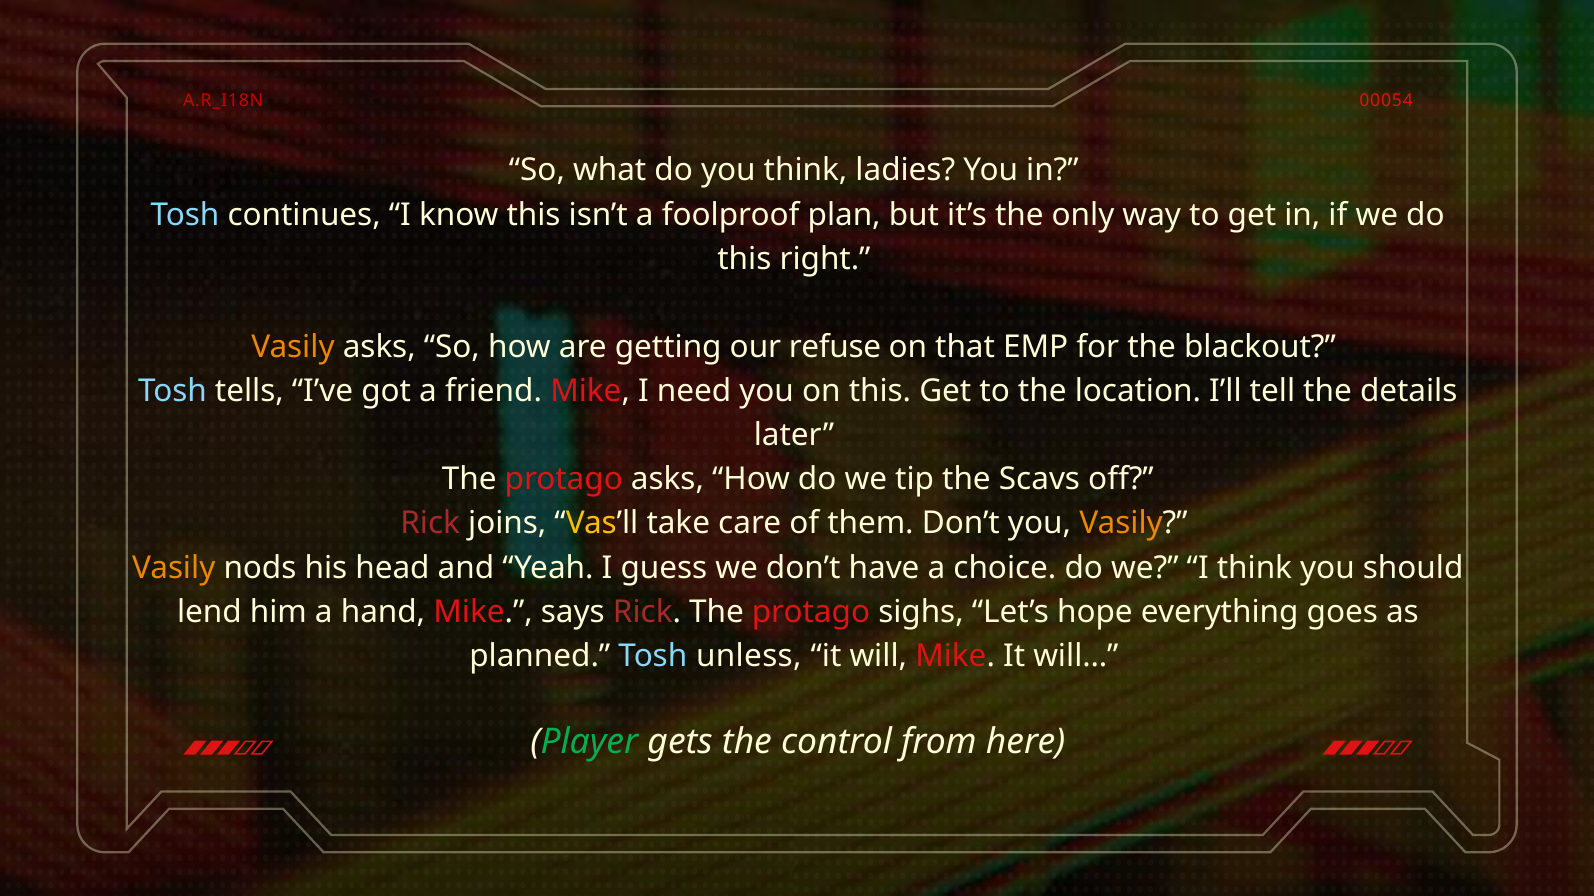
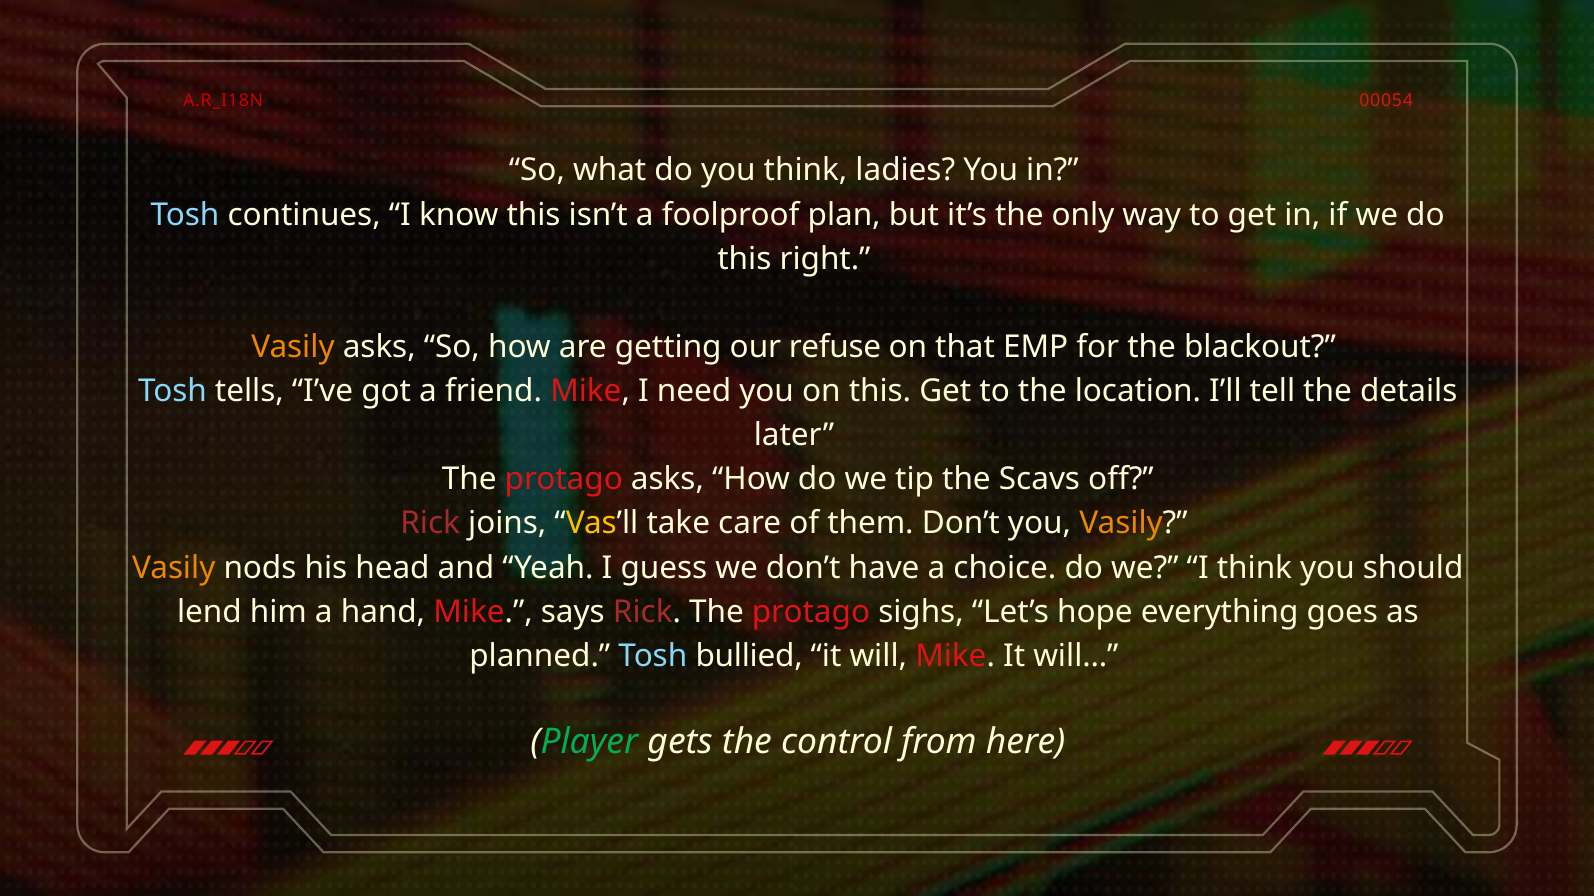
unless: unless -> bullied
